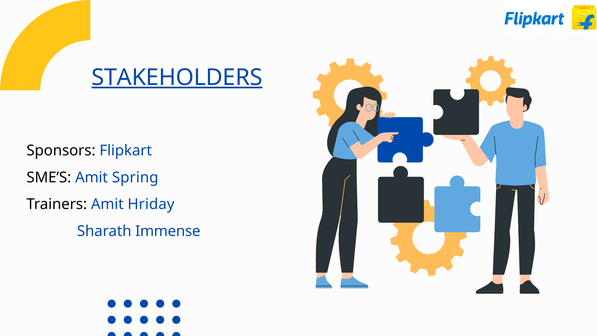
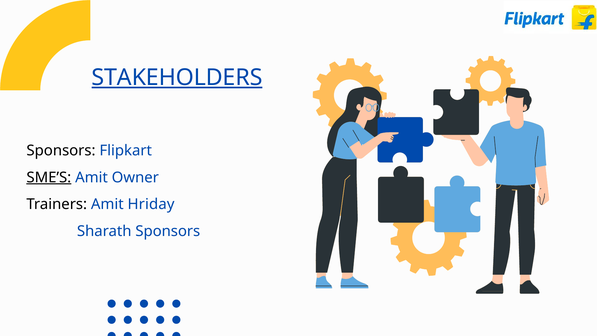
SME’S underline: none -> present
Spring: Spring -> Owner
Sharath Immense: Immense -> Sponsors
